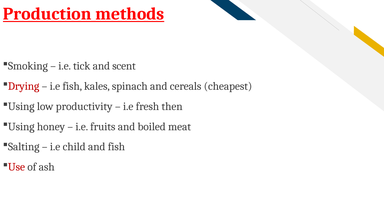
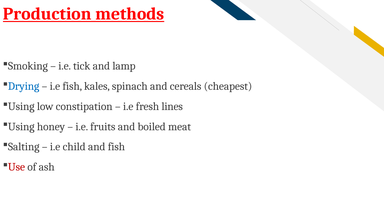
scent: scent -> lamp
Drying colour: red -> blue
productivity: productivity -> constipation
then: then -> lines
